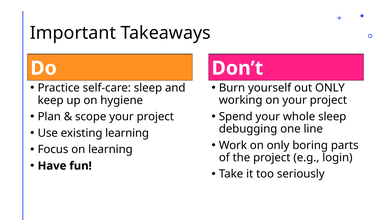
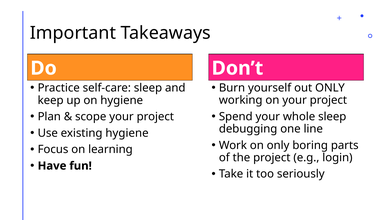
existing learning: learning -> hygiene
